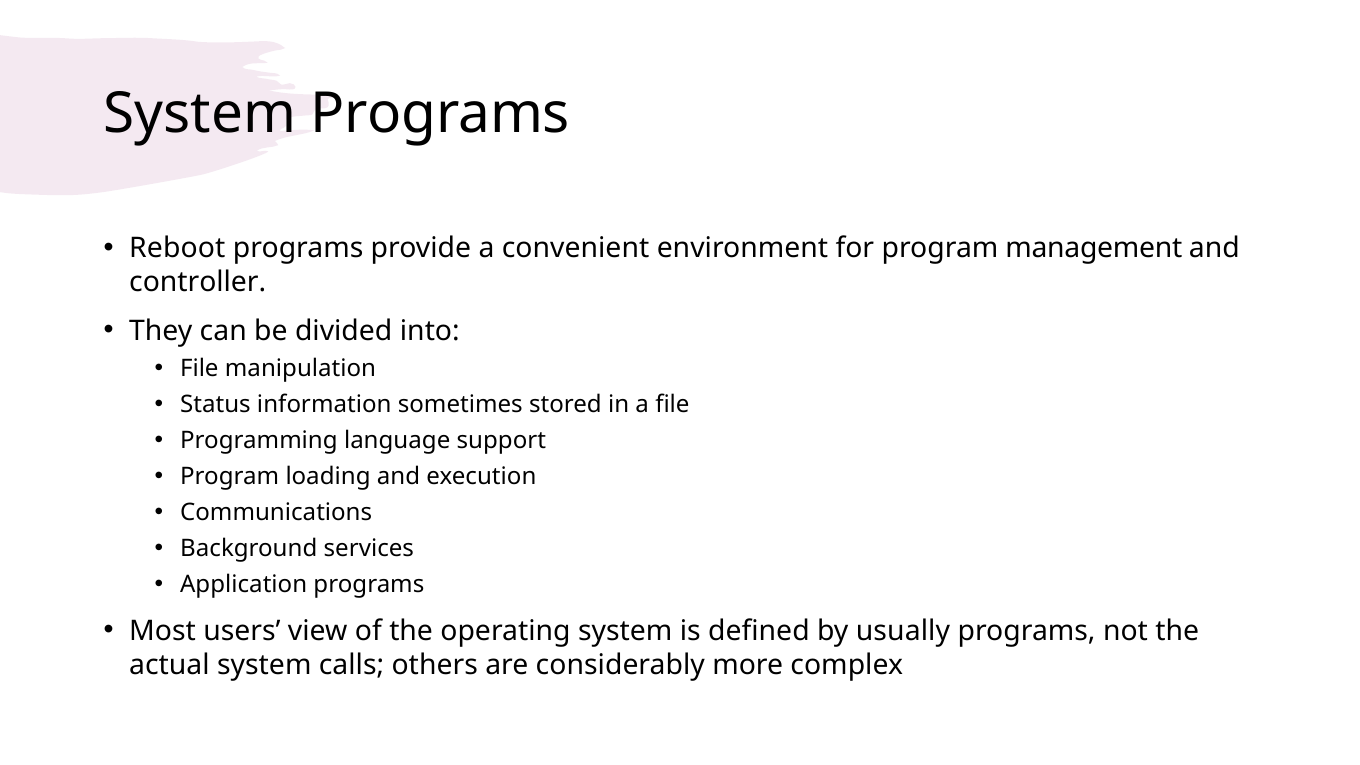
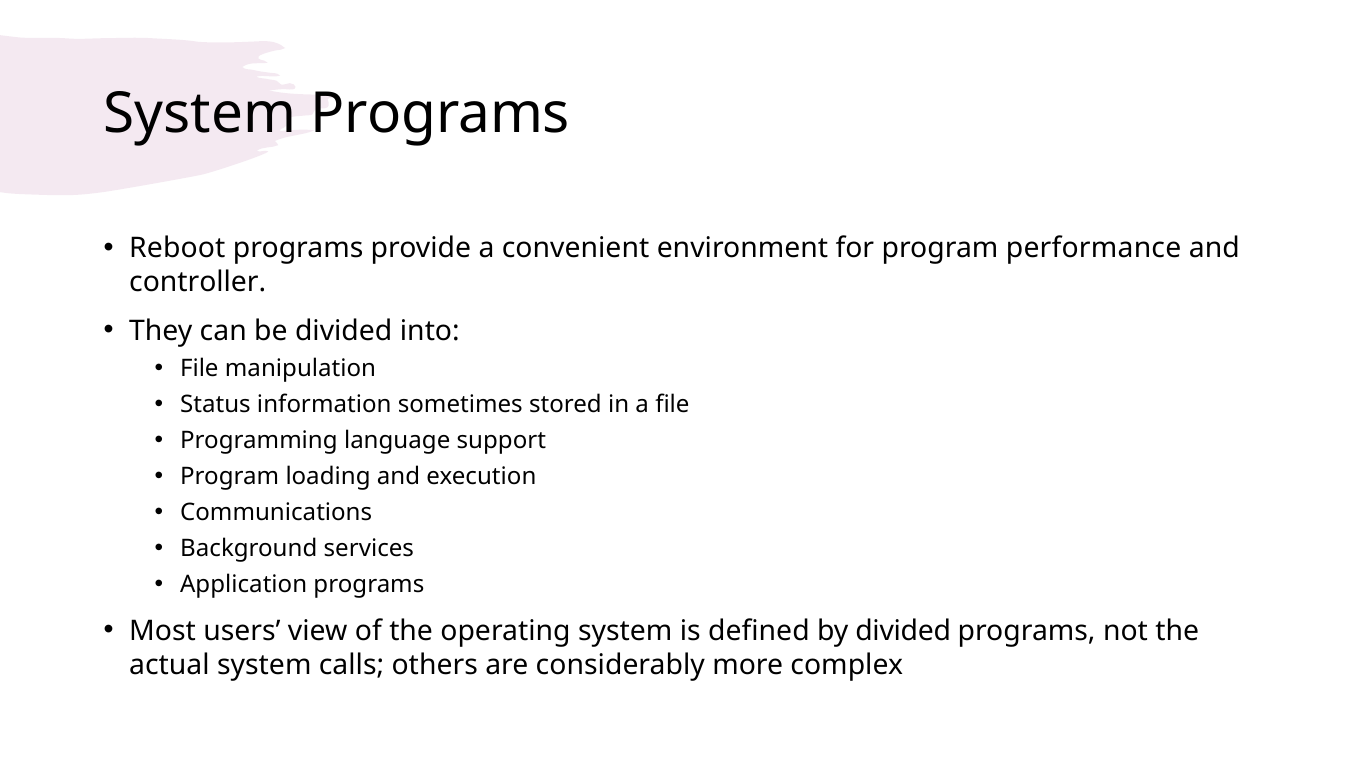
management: management -> performance
by usually: usually -> divided
